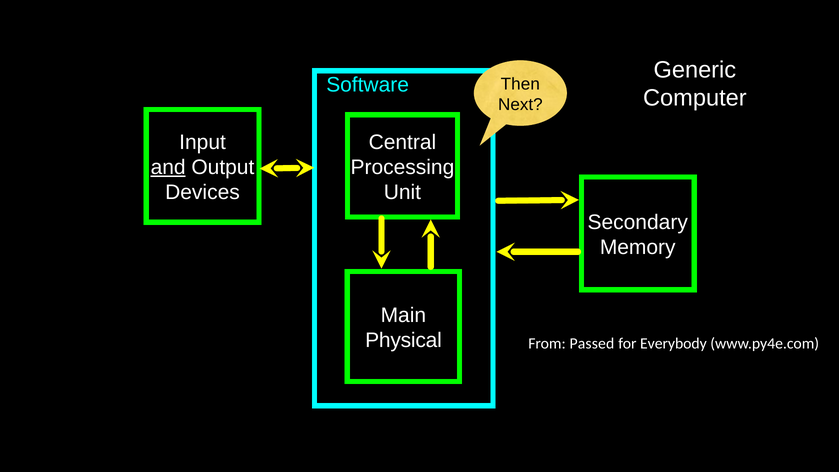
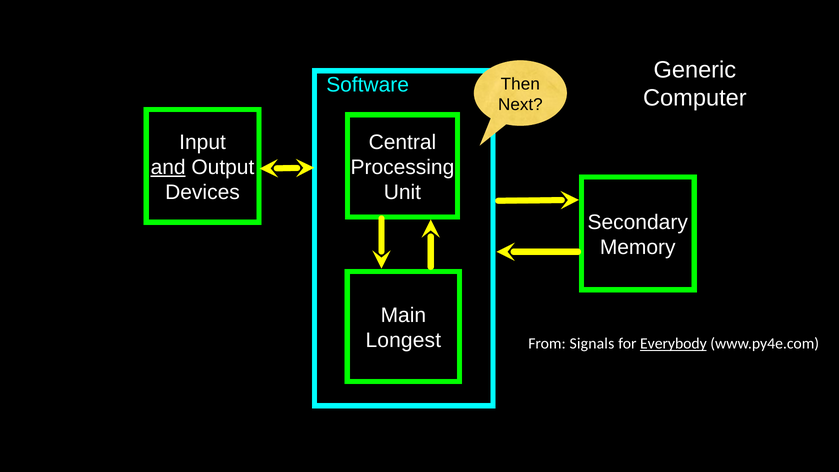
Physical: Physical -> Longest
Passed: Passed -> Signals
Everybody underline: none -> present
